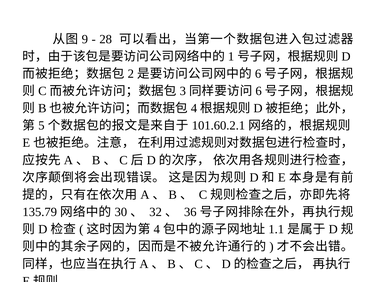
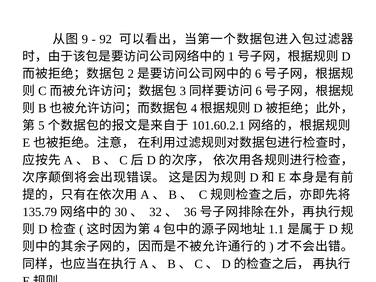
28: 28 -> 92
